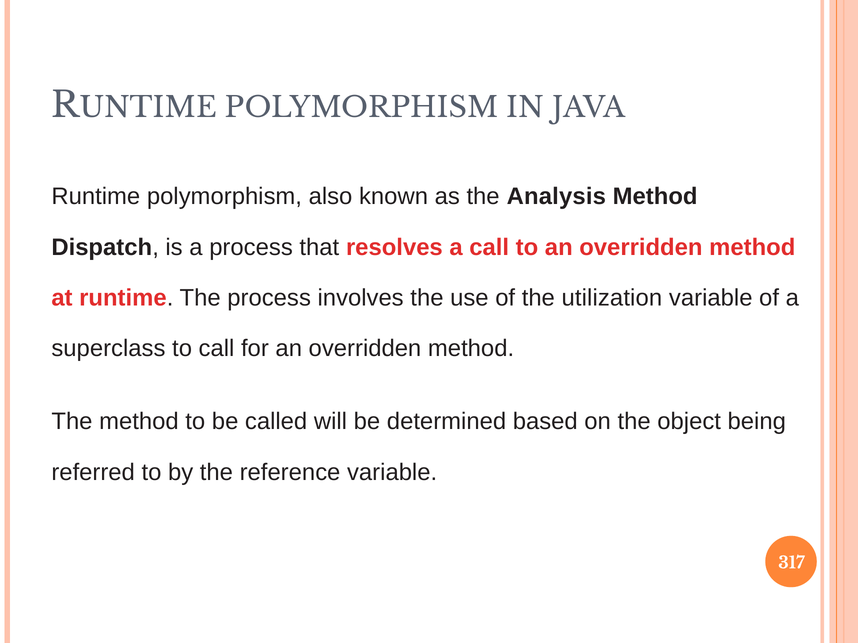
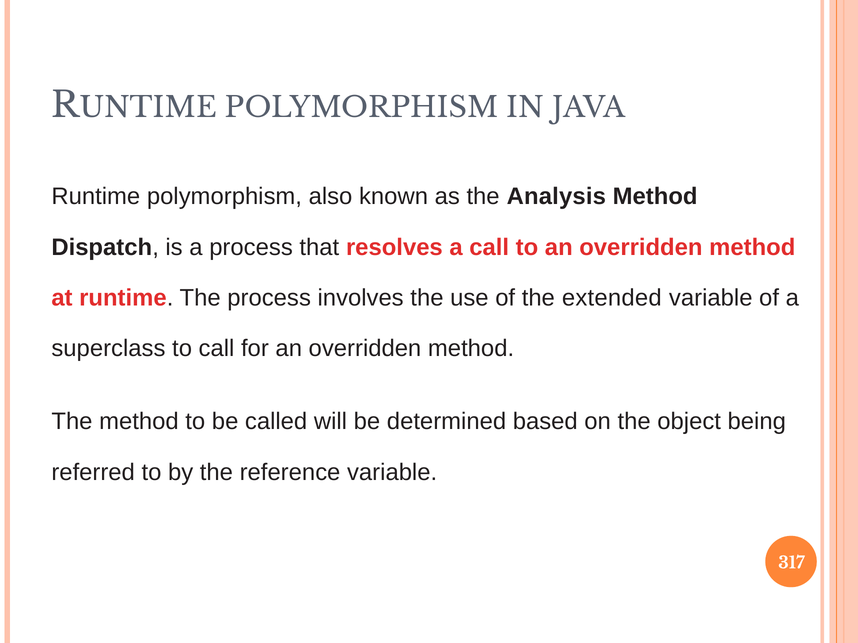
utilization: utilization -> extended
